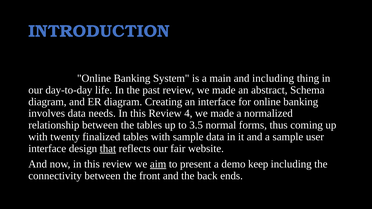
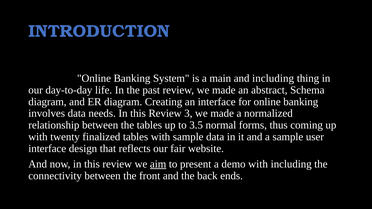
4: 4 -> 3
that underline: present -> none
demo keep: keep -> with
